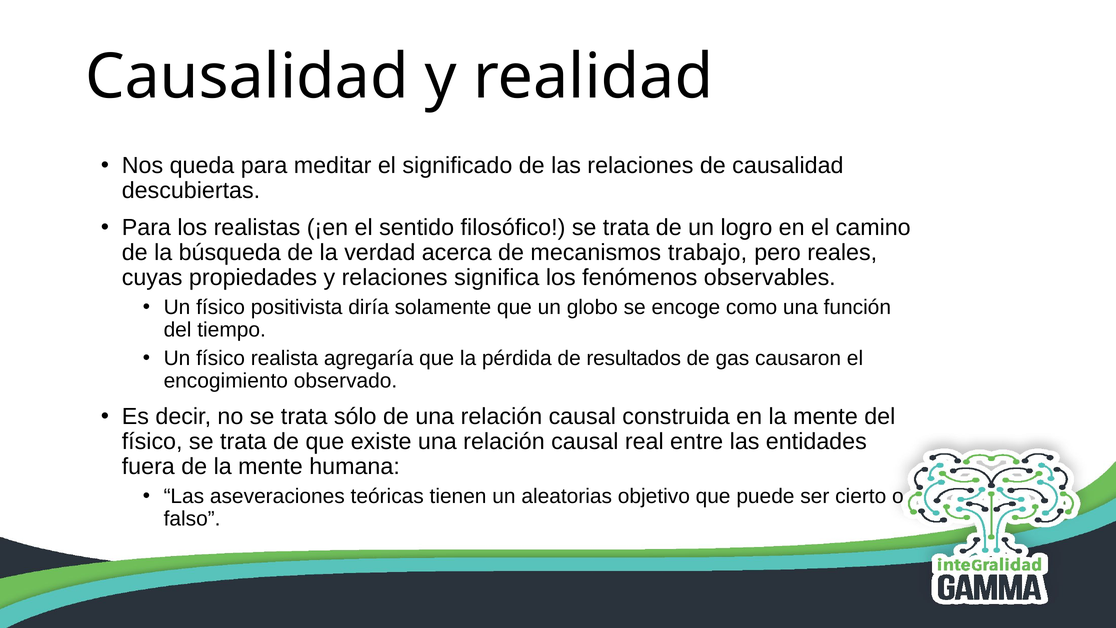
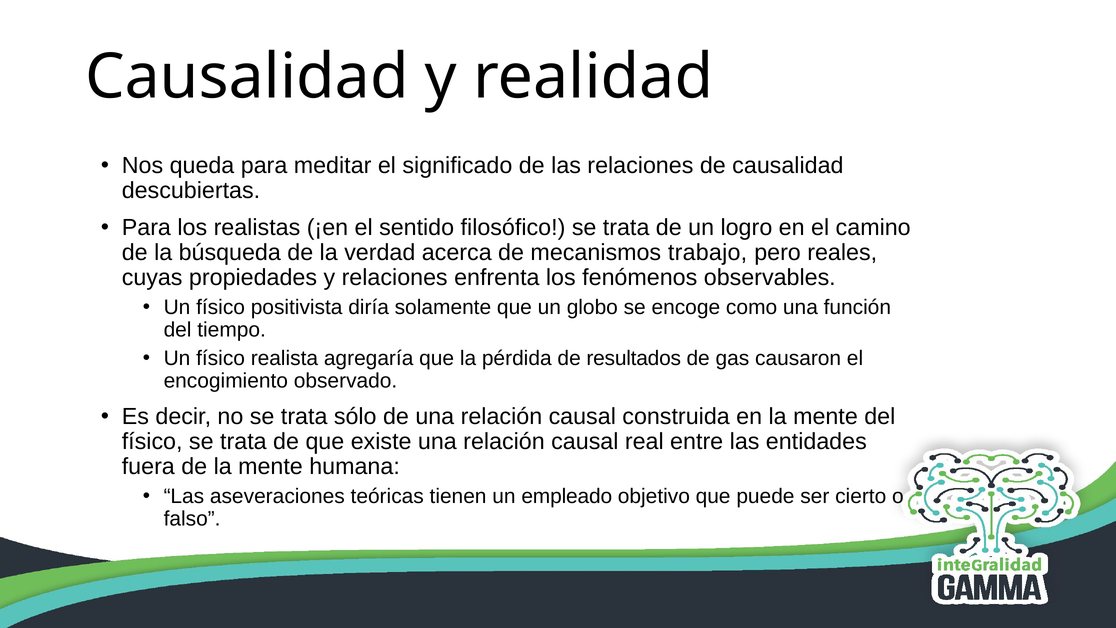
significa: significa -> enfrenta
aleatorias: aleatorias -> empleado
